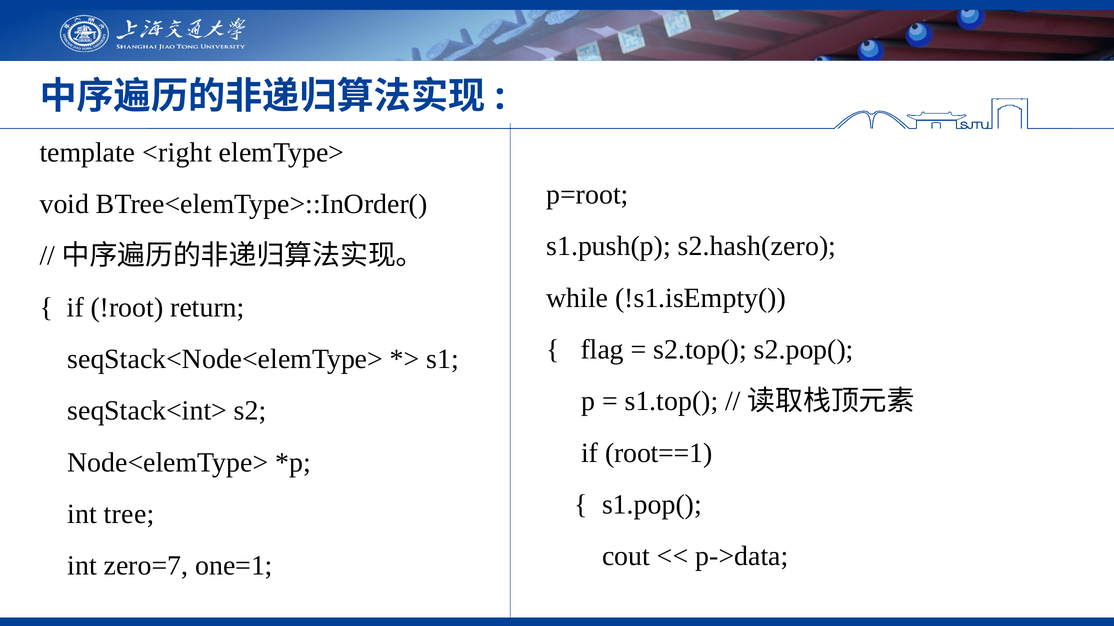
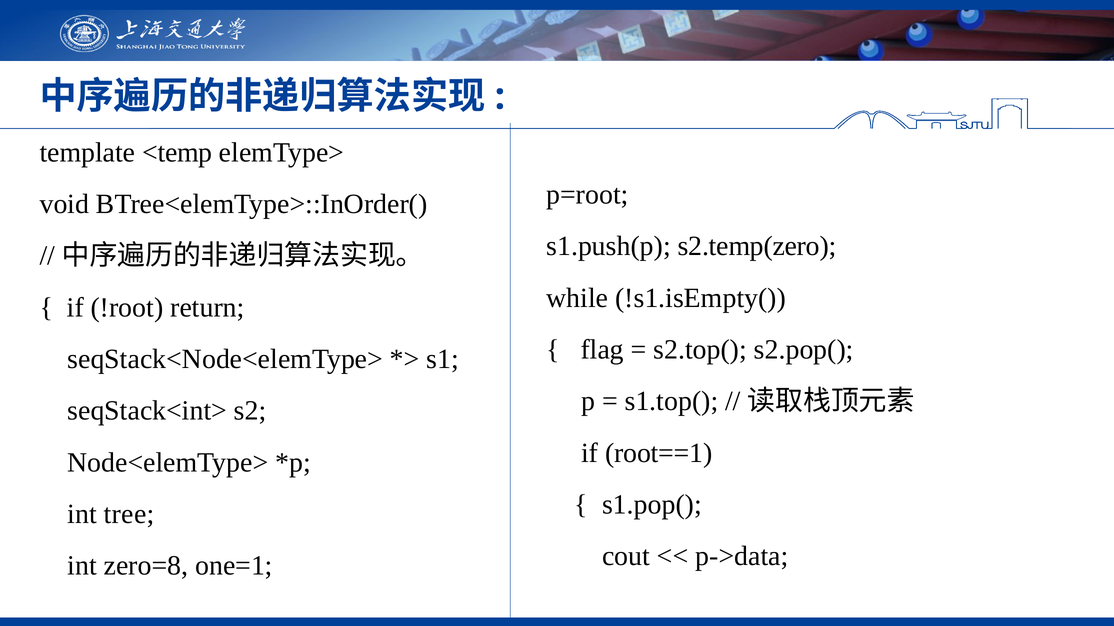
<right: <right -> <temp
s2.hash(zero: s2.hash(zero -> s2.temp(zero
zero=7: zero=7 -> zero=8
